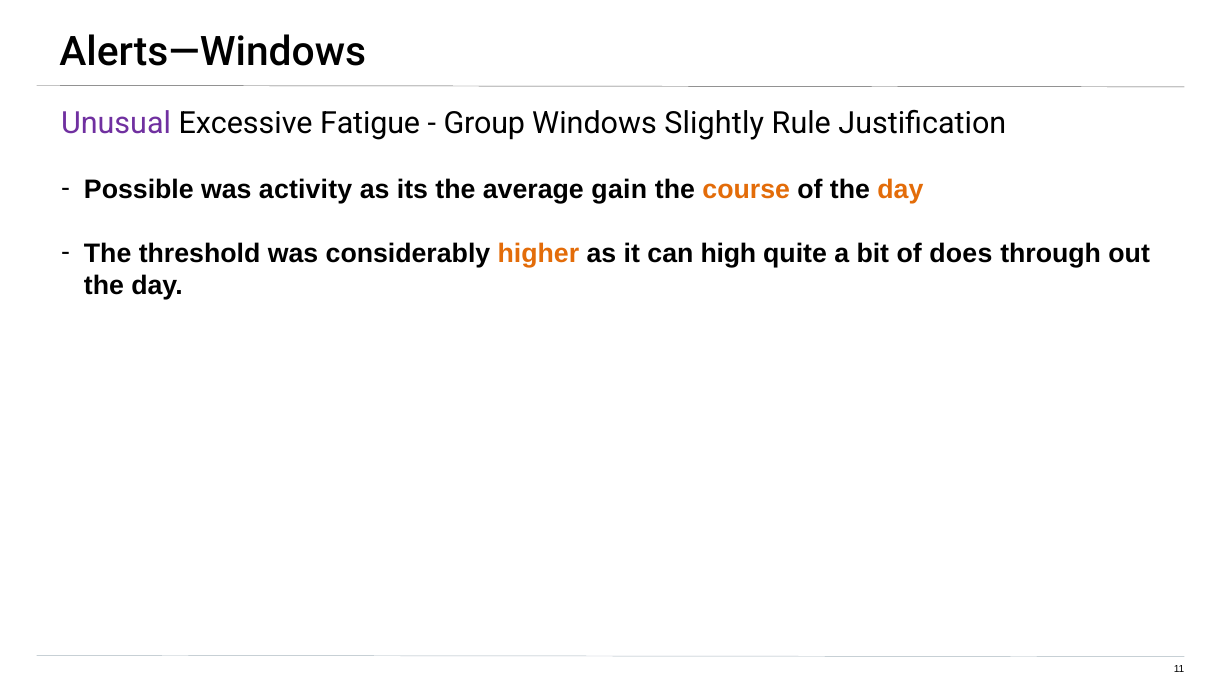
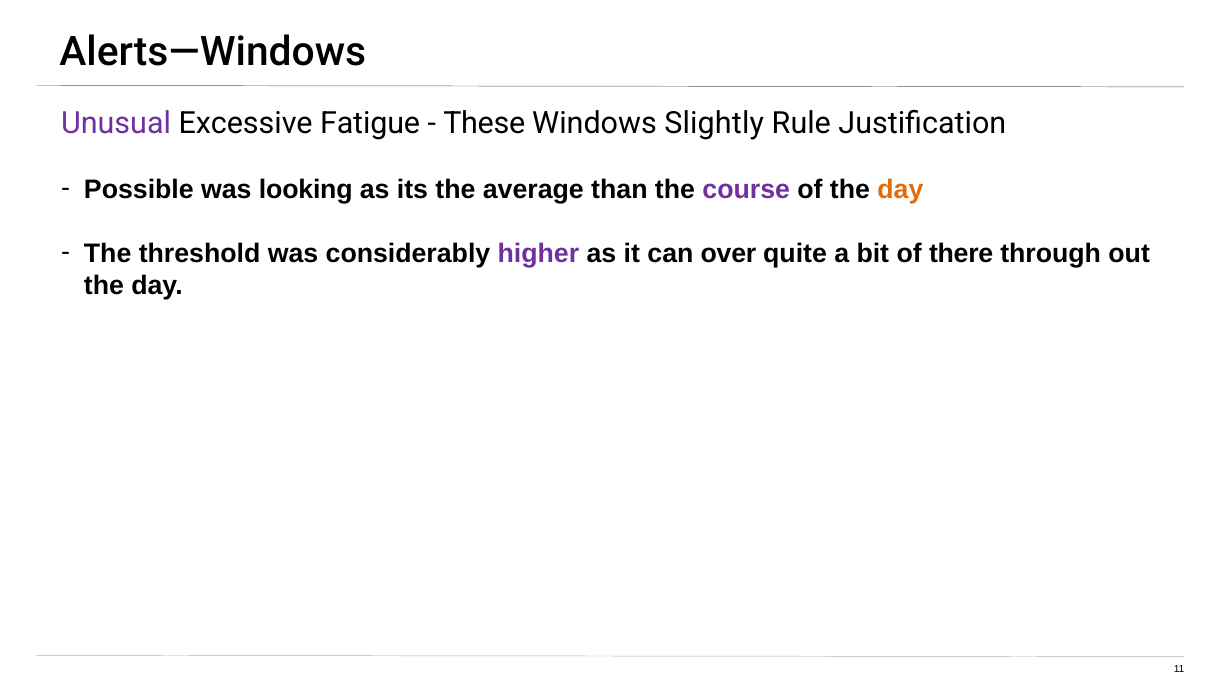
Group: Group -> These
activity: activity -> looking
gain: gain -> than
course colour: orange -> purple
higher colour: orange -> purple
high: high -> over
does: does -> there
